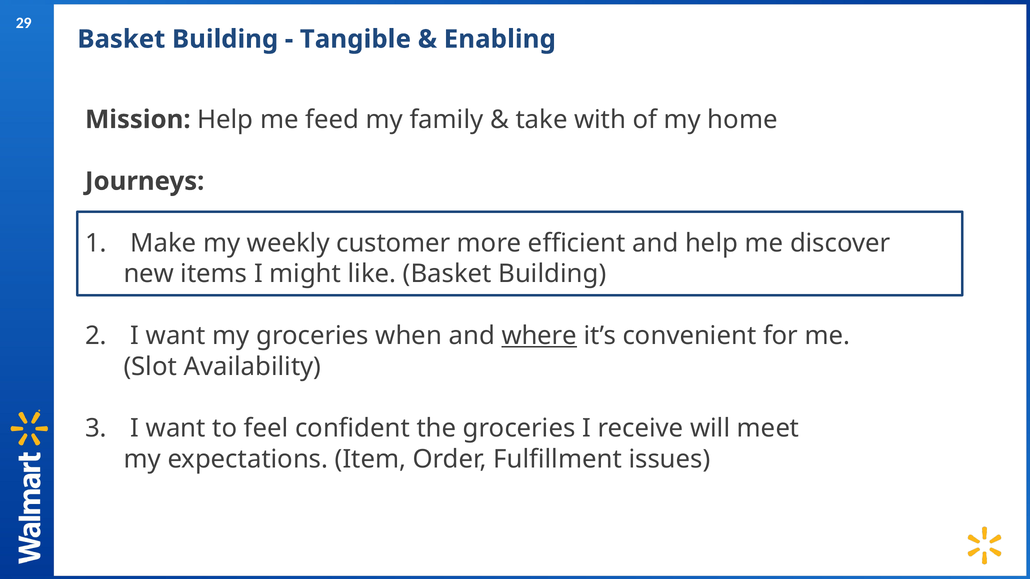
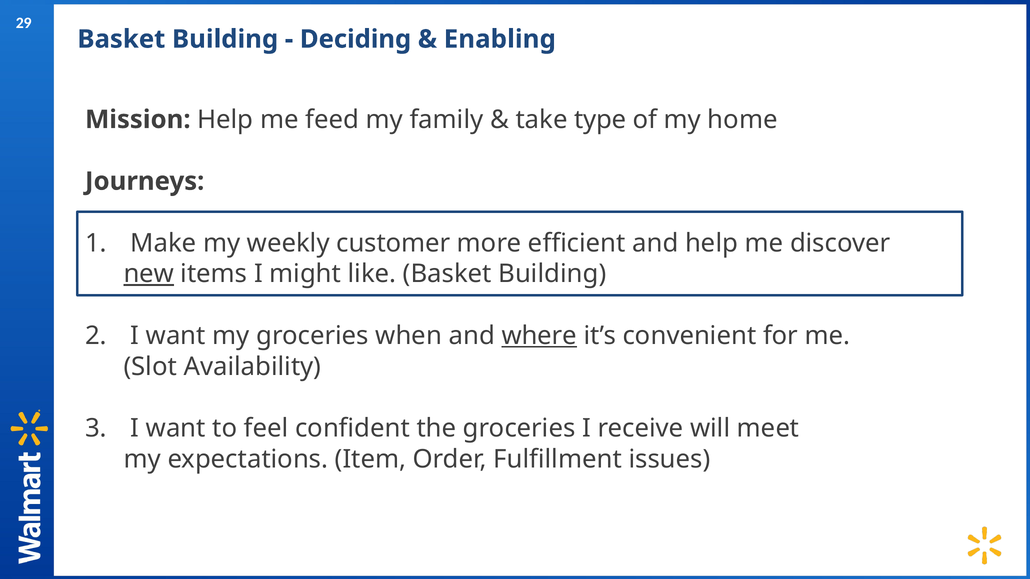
Tangible: Tangible -> Deciding
with: with -> type
new underline: none -> present
